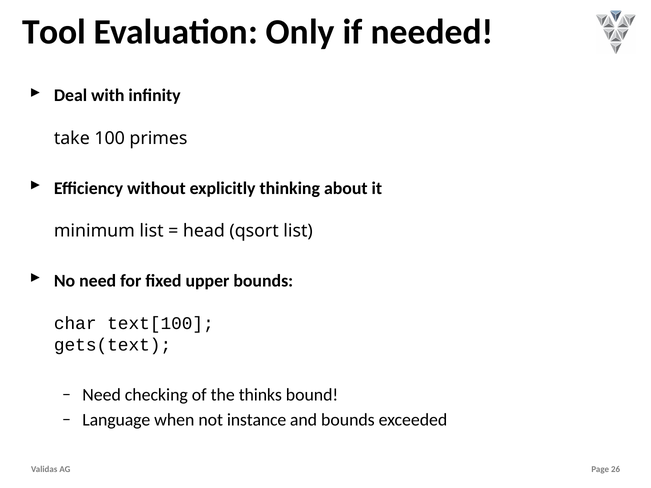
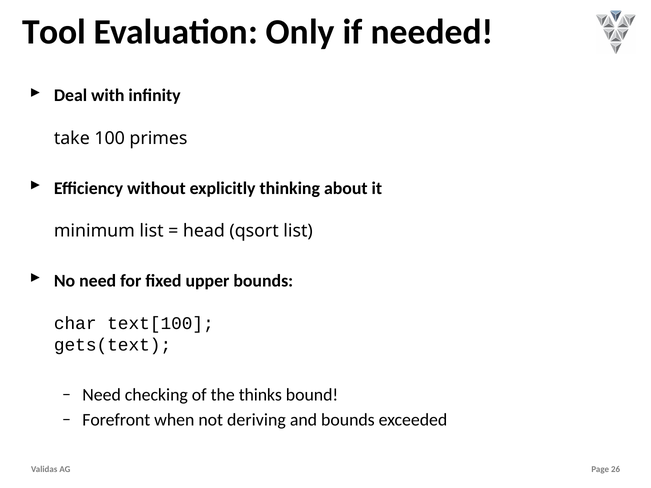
Language: Language -> Forefront
instance: instance -> deriving
